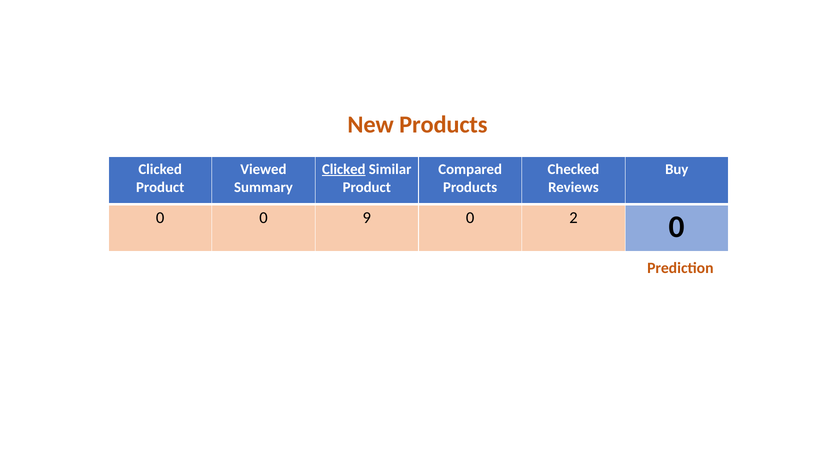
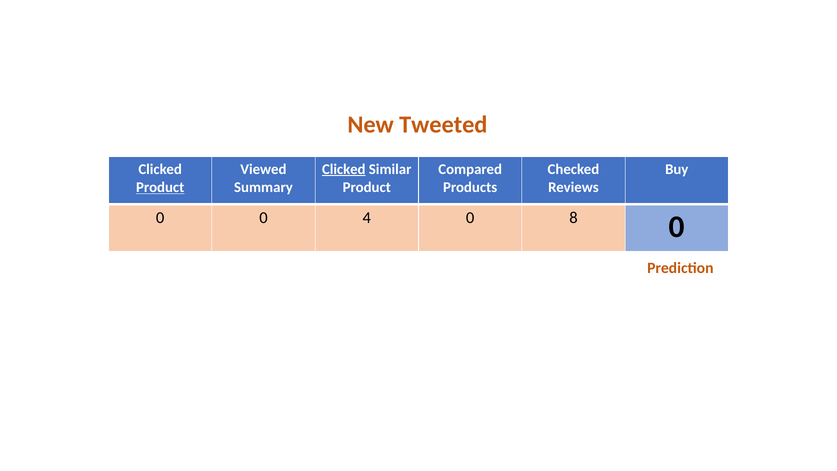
New Products: Products -> Tweeted
Product at (160, 187) underline: none -> present
9: 9 -> 4
2: 2 -> 8
